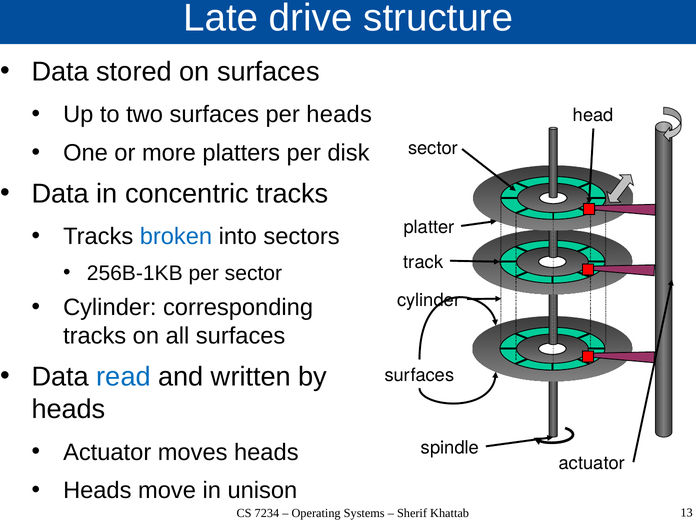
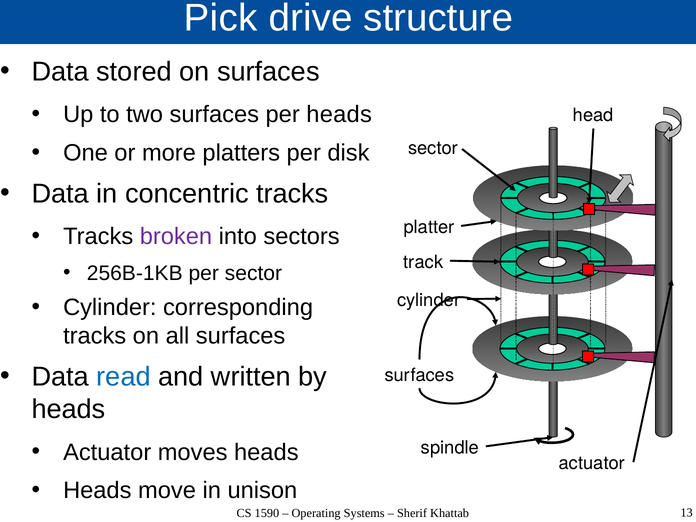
Late: Late -> Pick
broken colour: blue -> purple
7234: 7234 -> 1590
